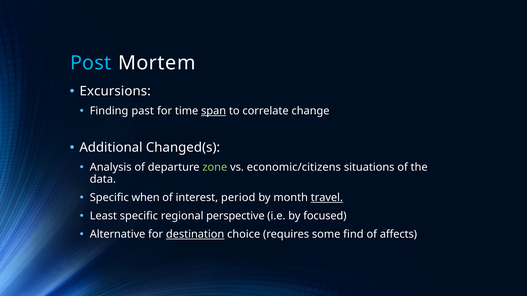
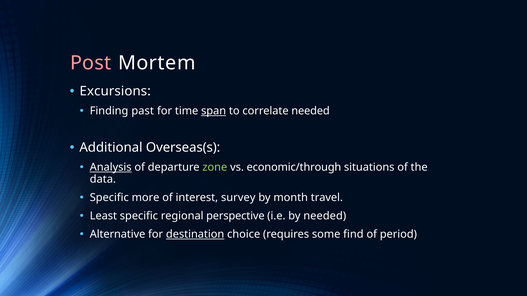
Post colour: light blue -> pink
correlate change: change -> needed
Changed(s: Changed(s -> Overseas(s
Analysis underline: none -> present
economic/citizens: economic/citizens -> economic/through
when: when -> more
period: period -> survey
travel underline: present -> none
by focused: focused -> needed
affects: affects -> period
